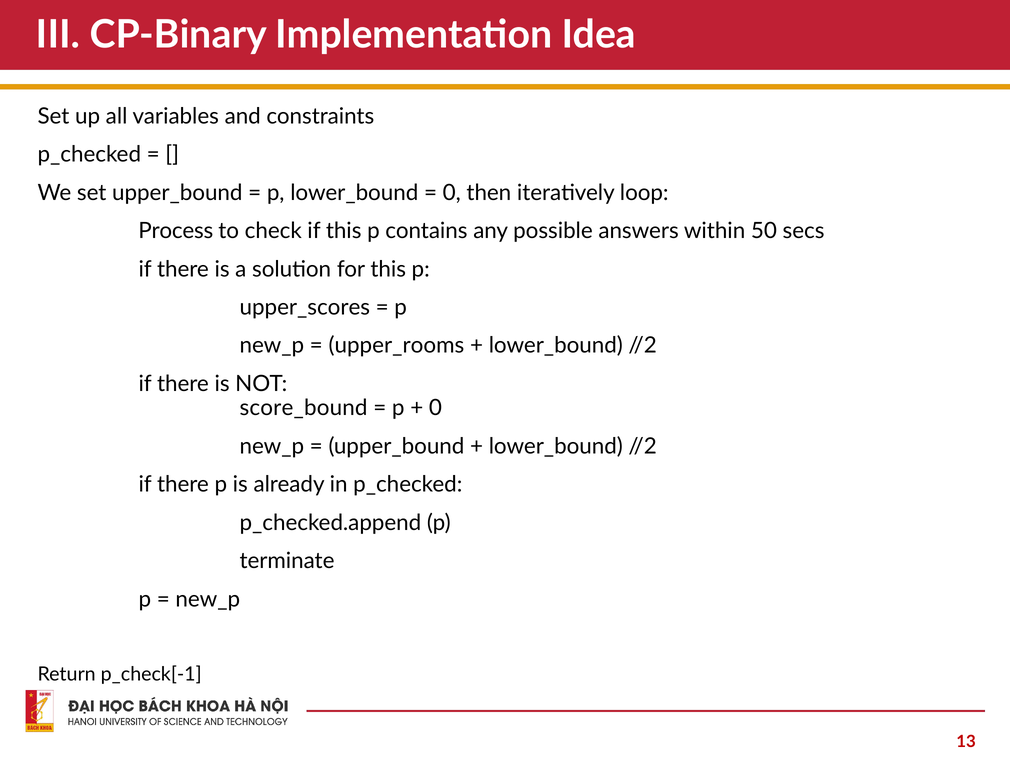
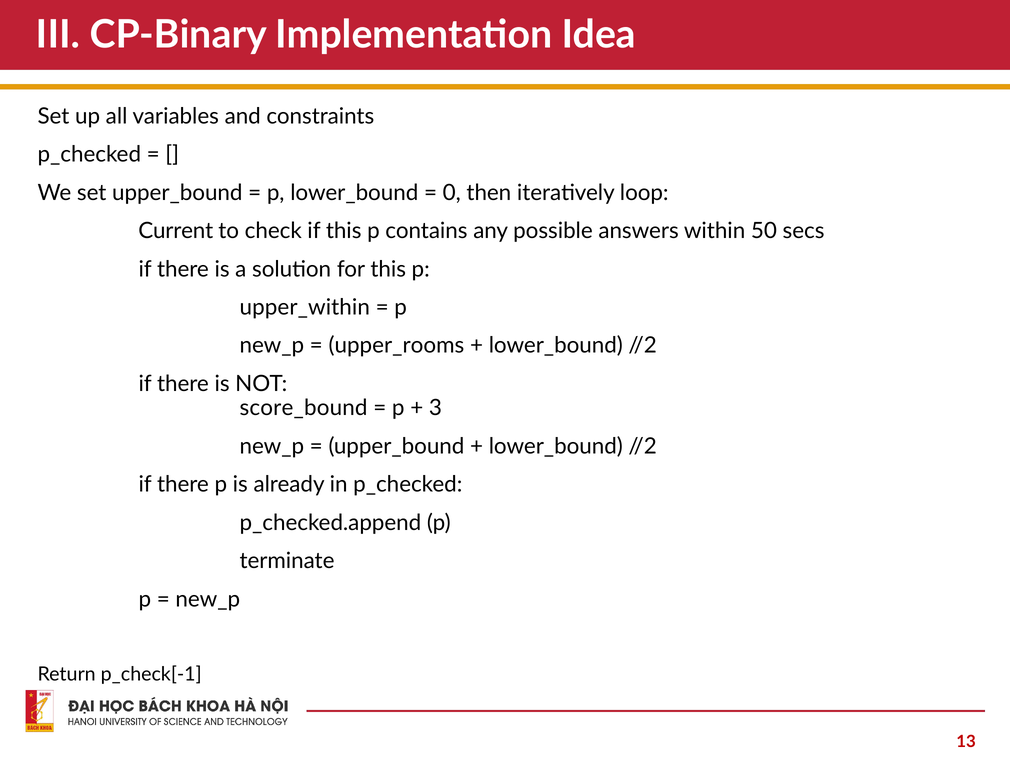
Process: Process -> Current
upper_scores: upper_scores -> upper_within
0 at (435, 408): 0 -> 3
